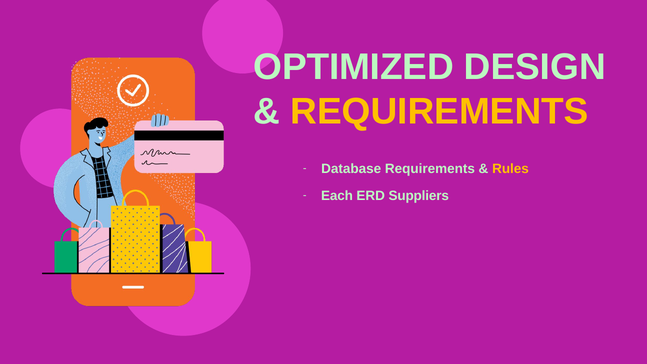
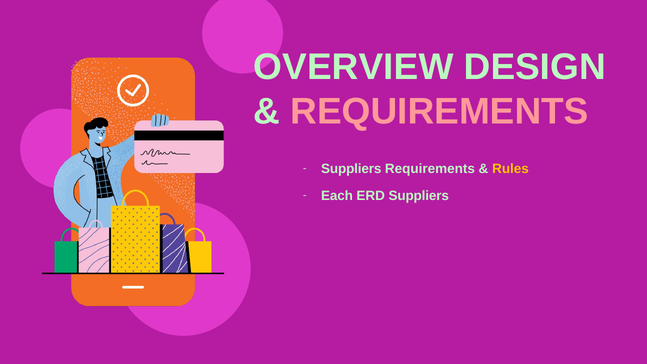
OPTIMIZED: OPTIMIZED -> OVERVIEW
REQUIREMENTS at (440, 111) colour: yellow -> pink
Database at (351, 169): Database -> Suppliers
